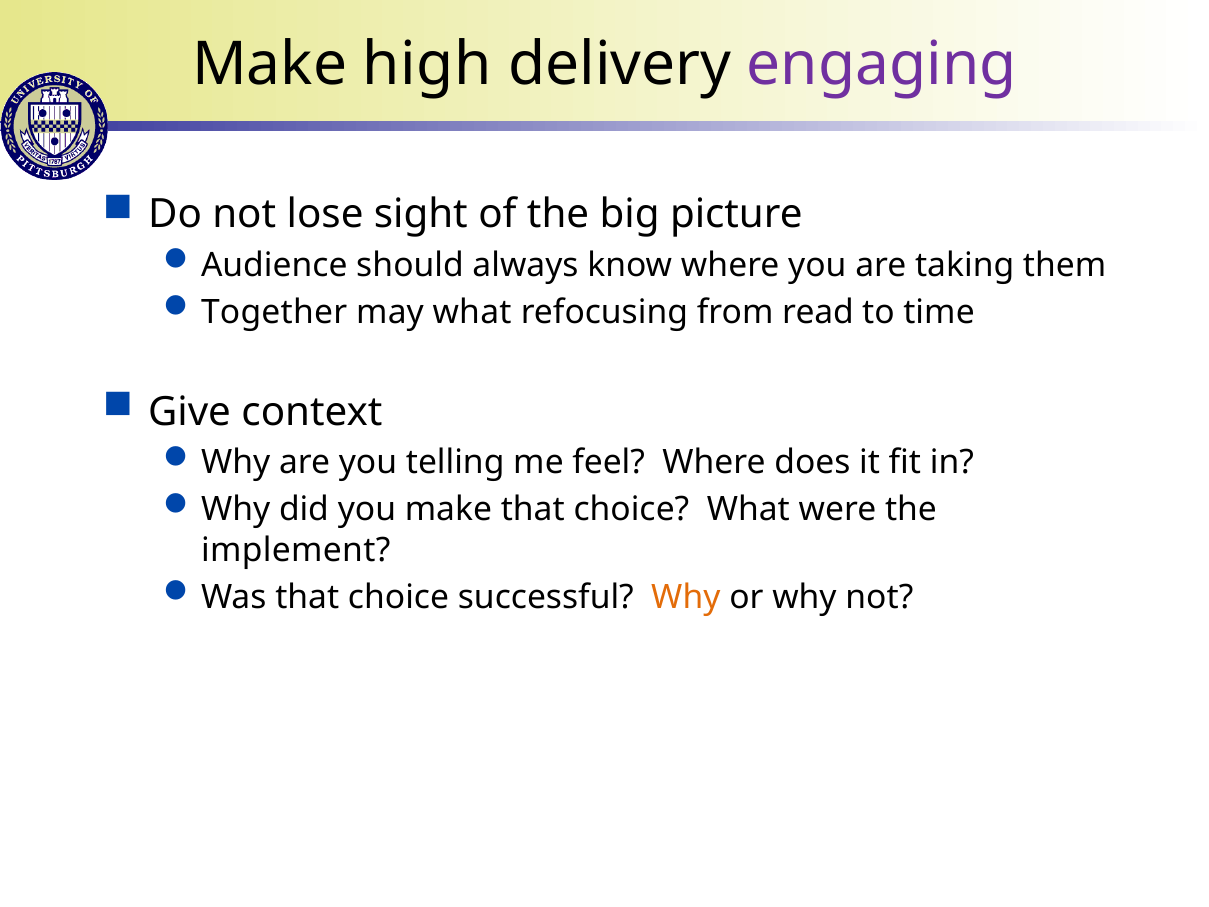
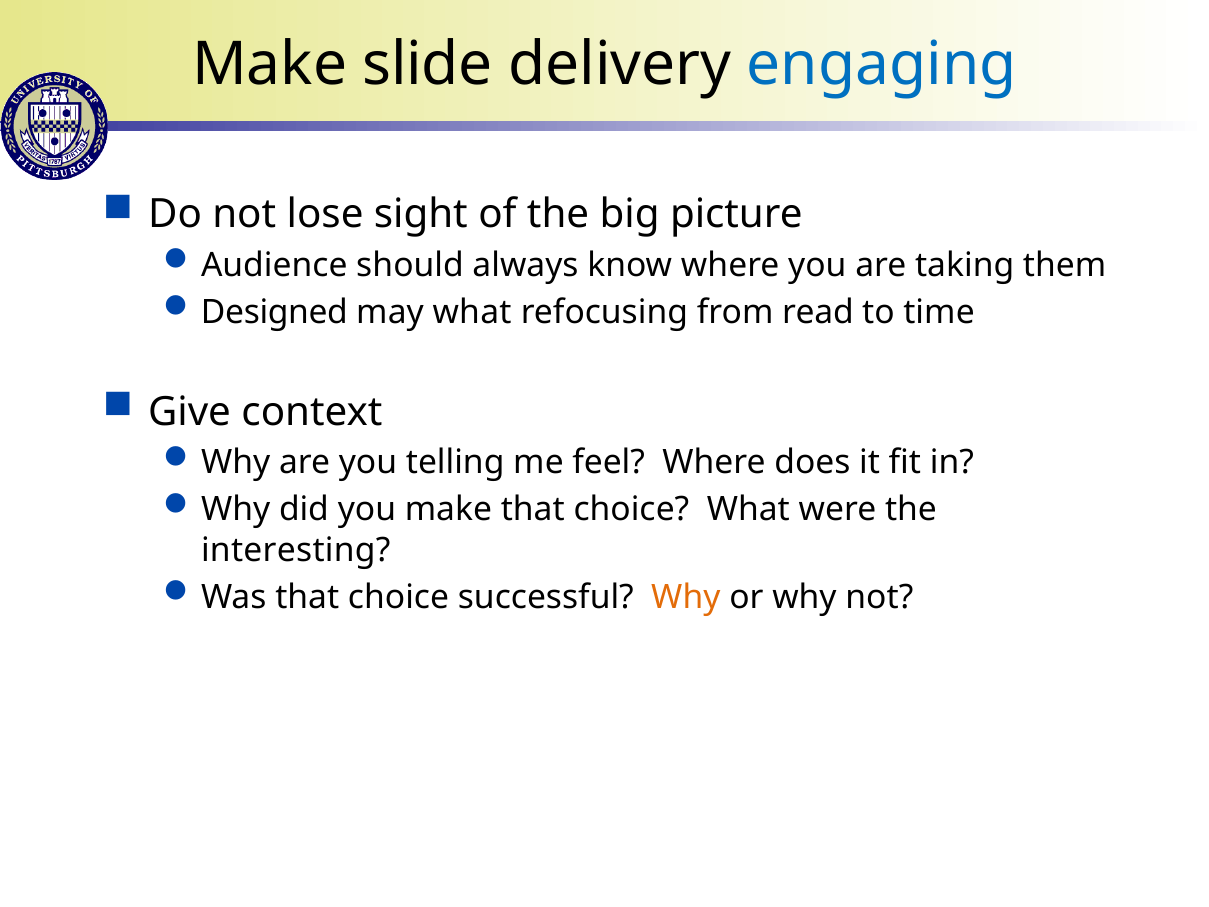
high: high -> slide
engaging colour: purple -> blue
Together: Together -> Designed
implement: implement -> interesting
